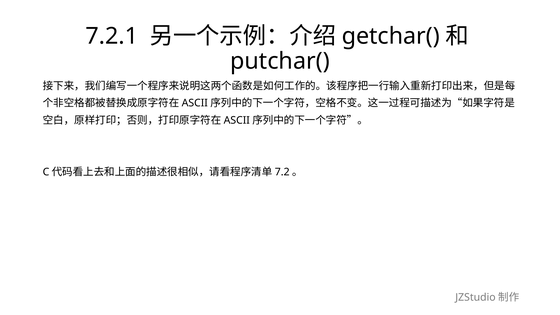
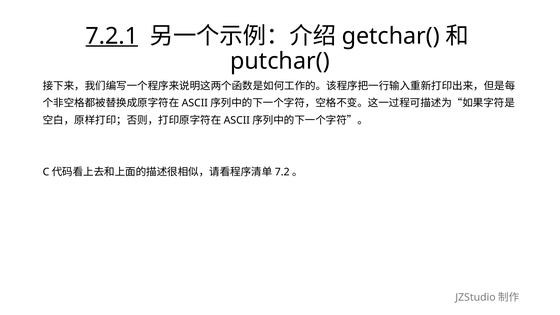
7.2.1 underline: none -> present
